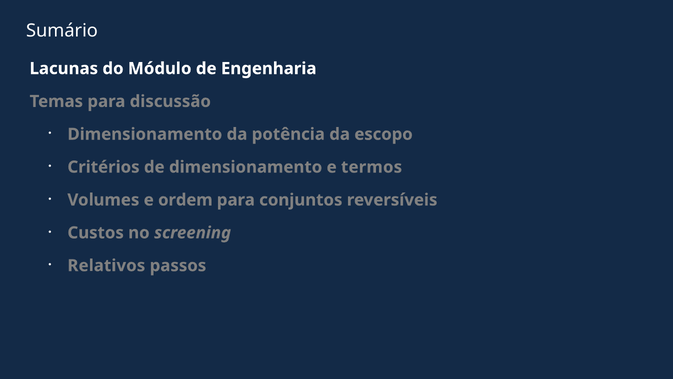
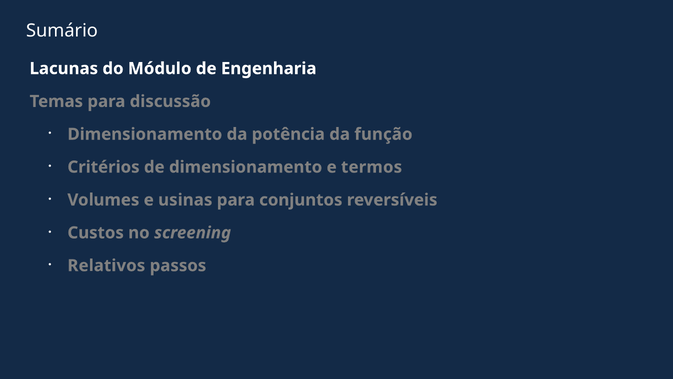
escopo: escopo -> função
ordem: ordem -> usinas
